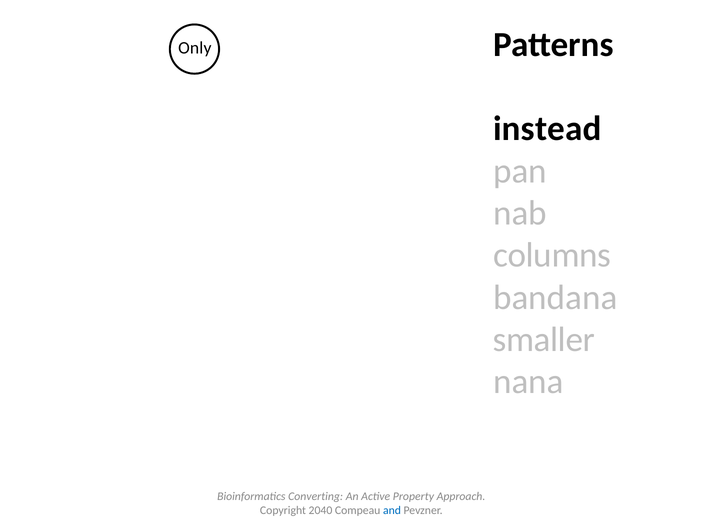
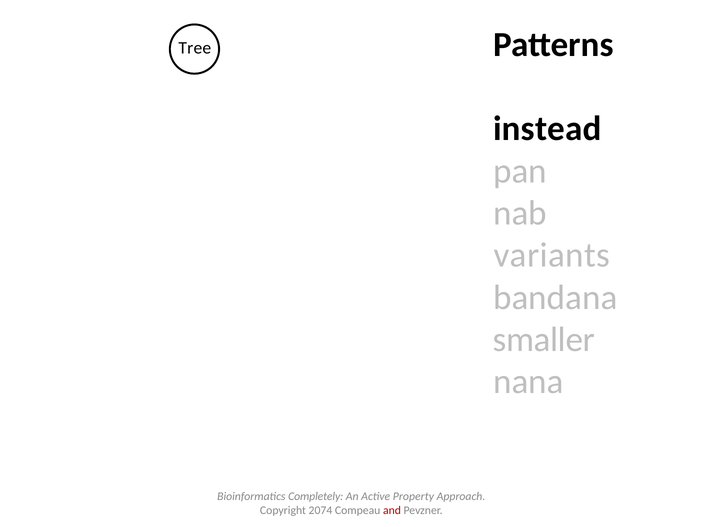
Only: Only -> Tree
columns: columns -> variants
Converting: Converting -> Completely
2040: 2040 -> 2074
and colour: blue -> red
